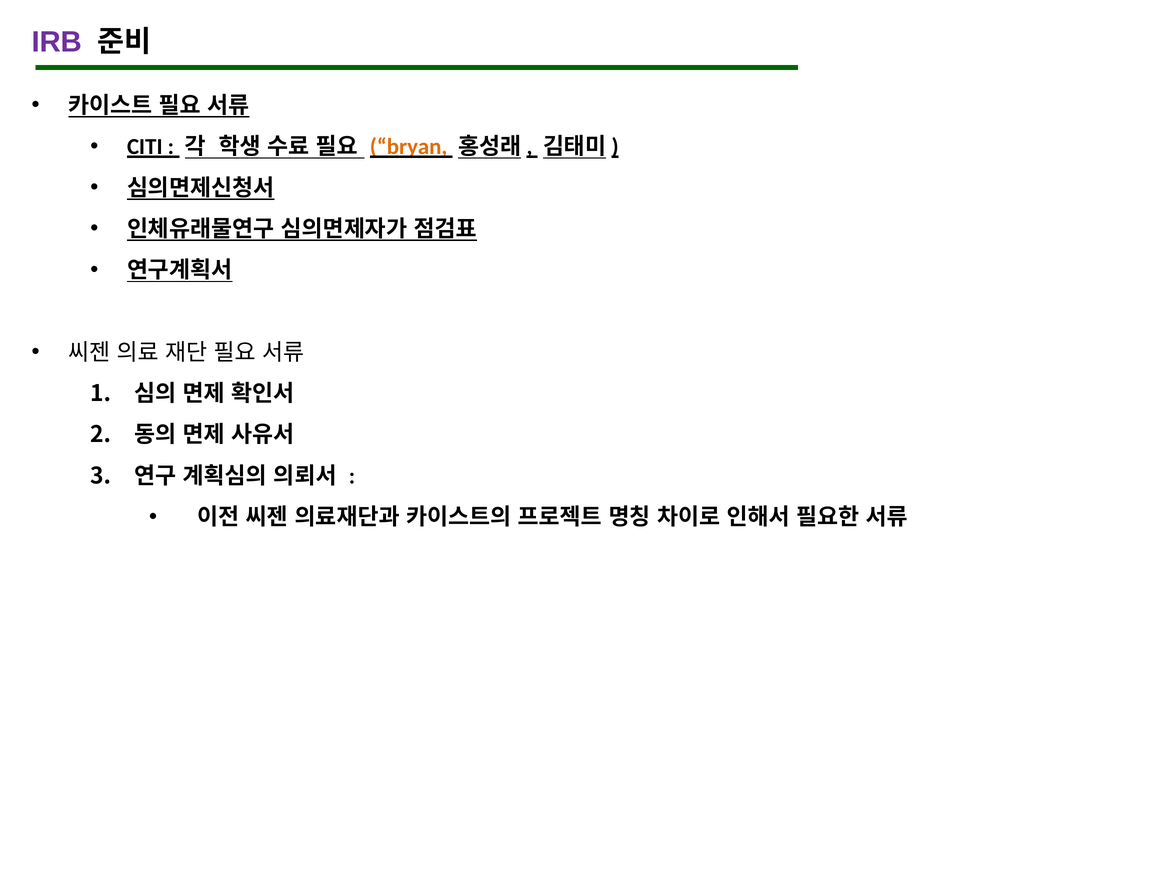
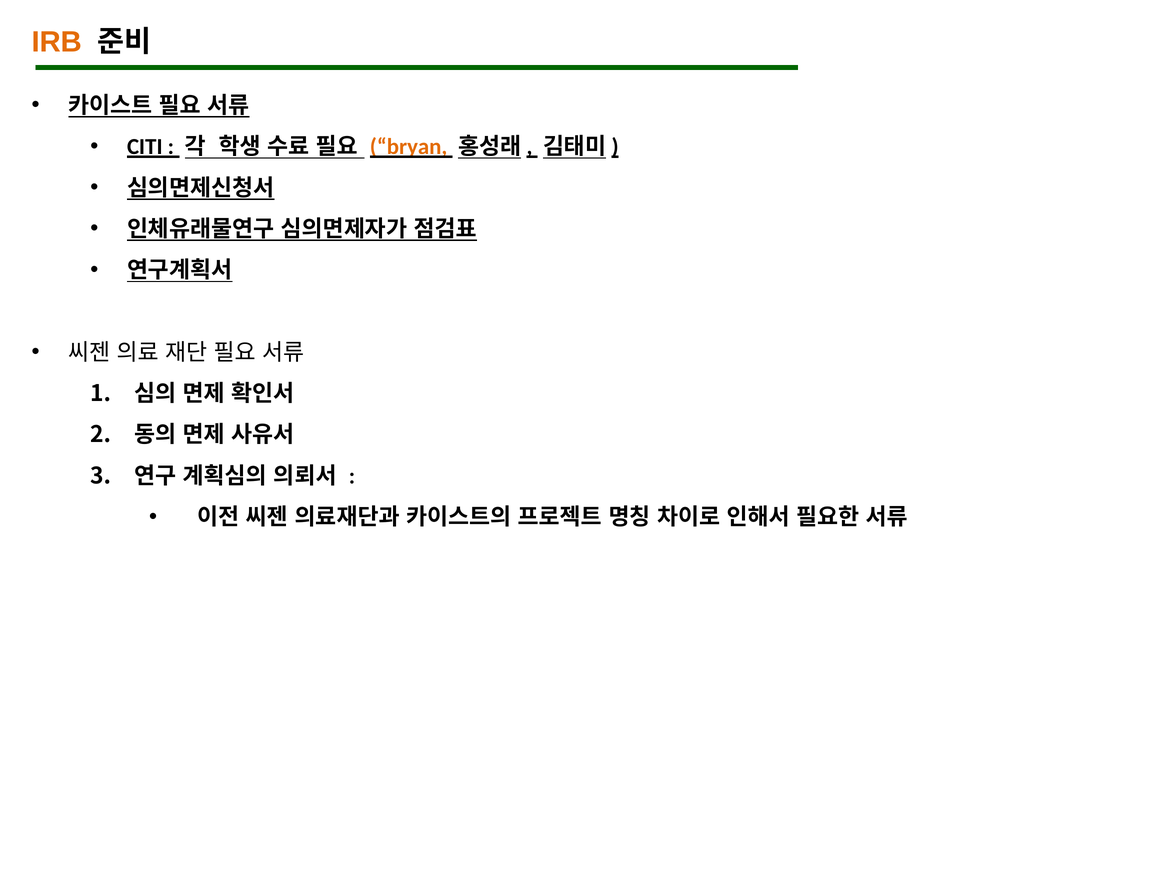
IRB colour: purple -> orange
